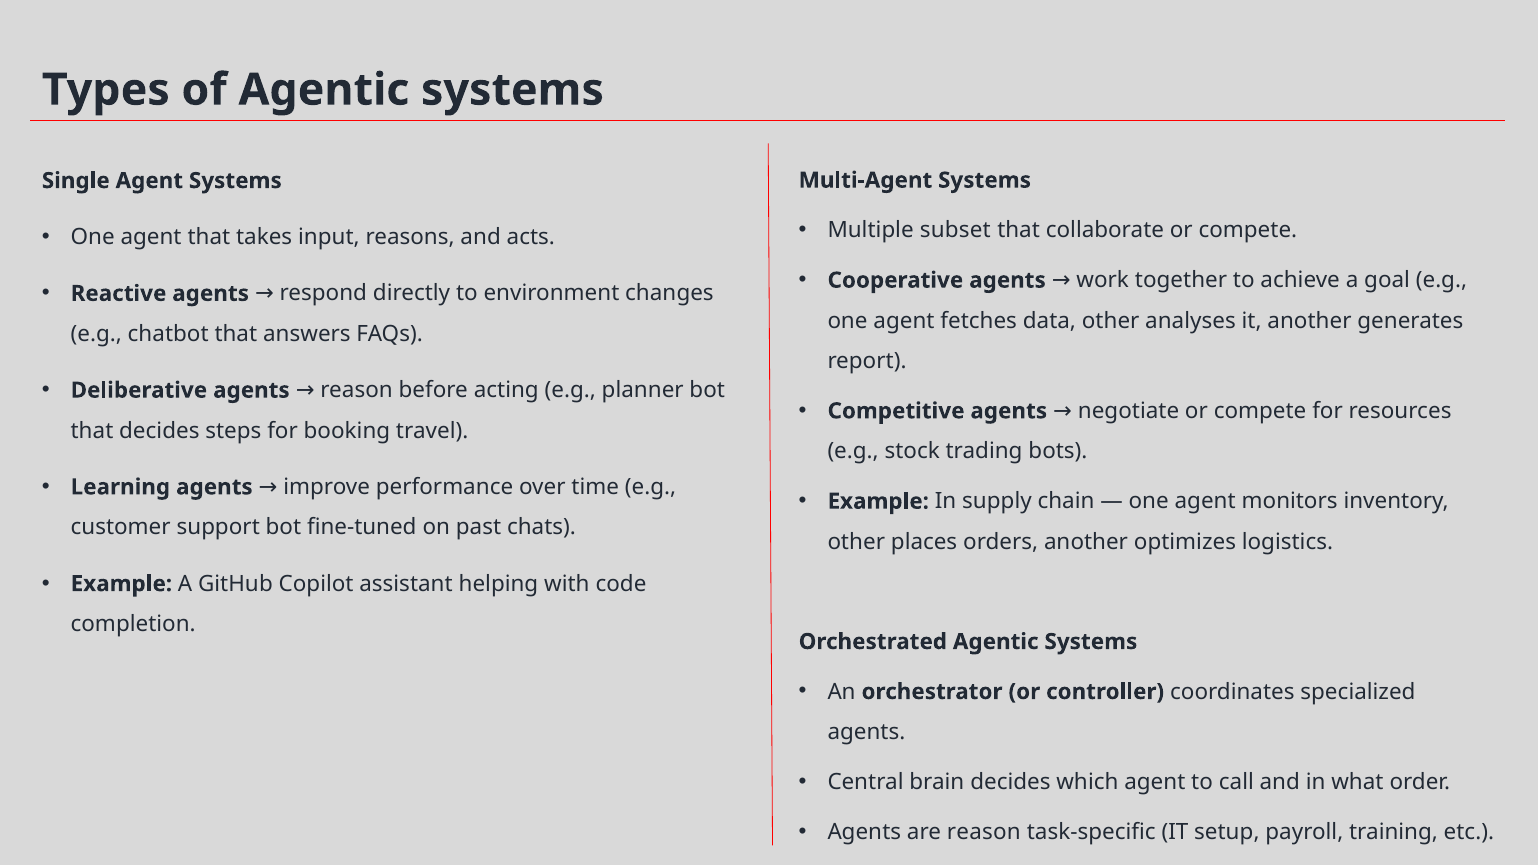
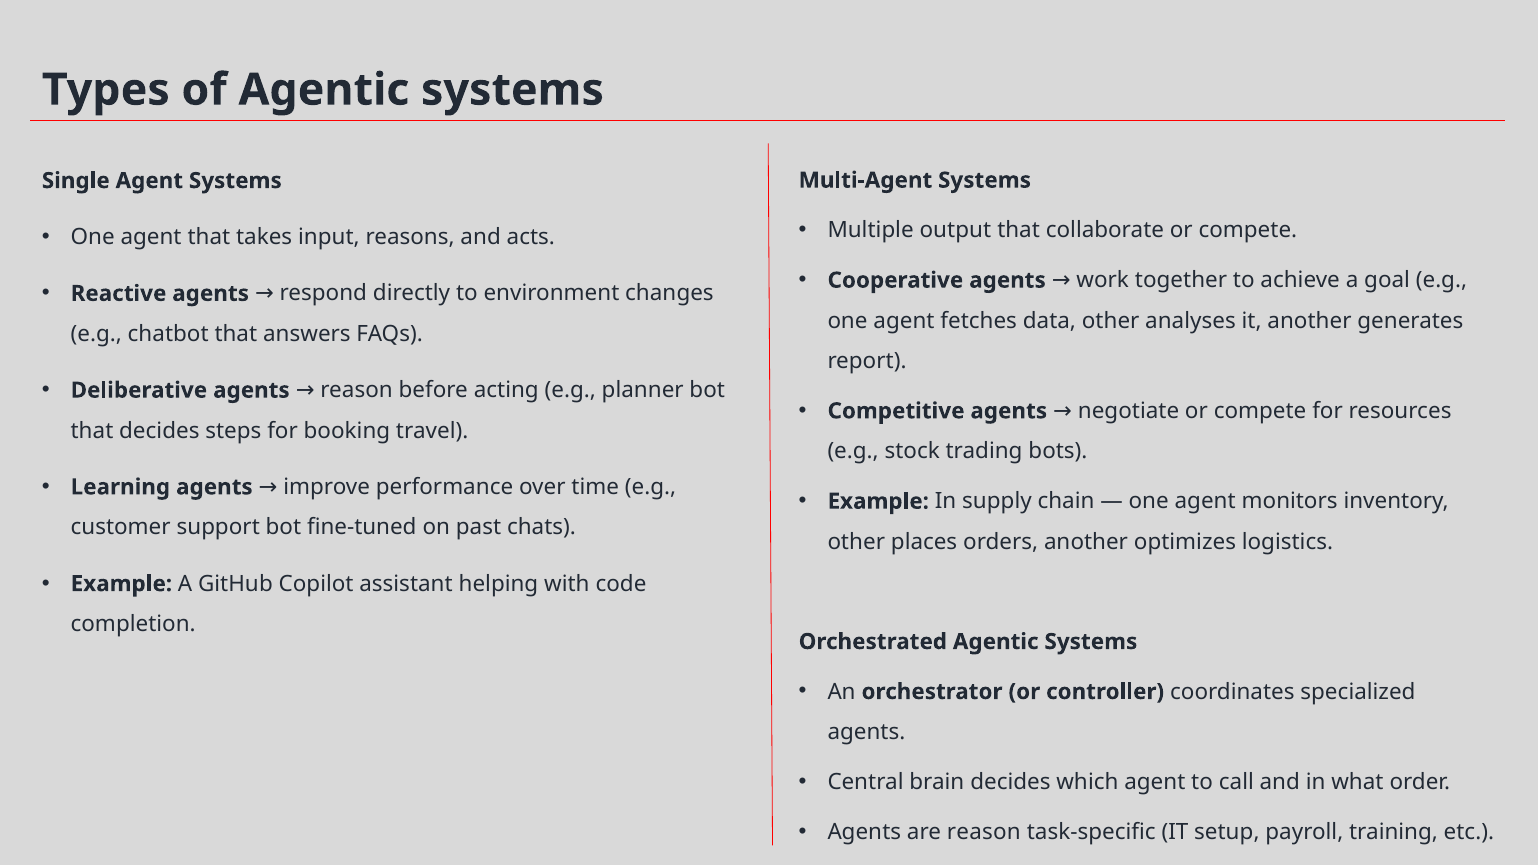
subset: subset -> output
